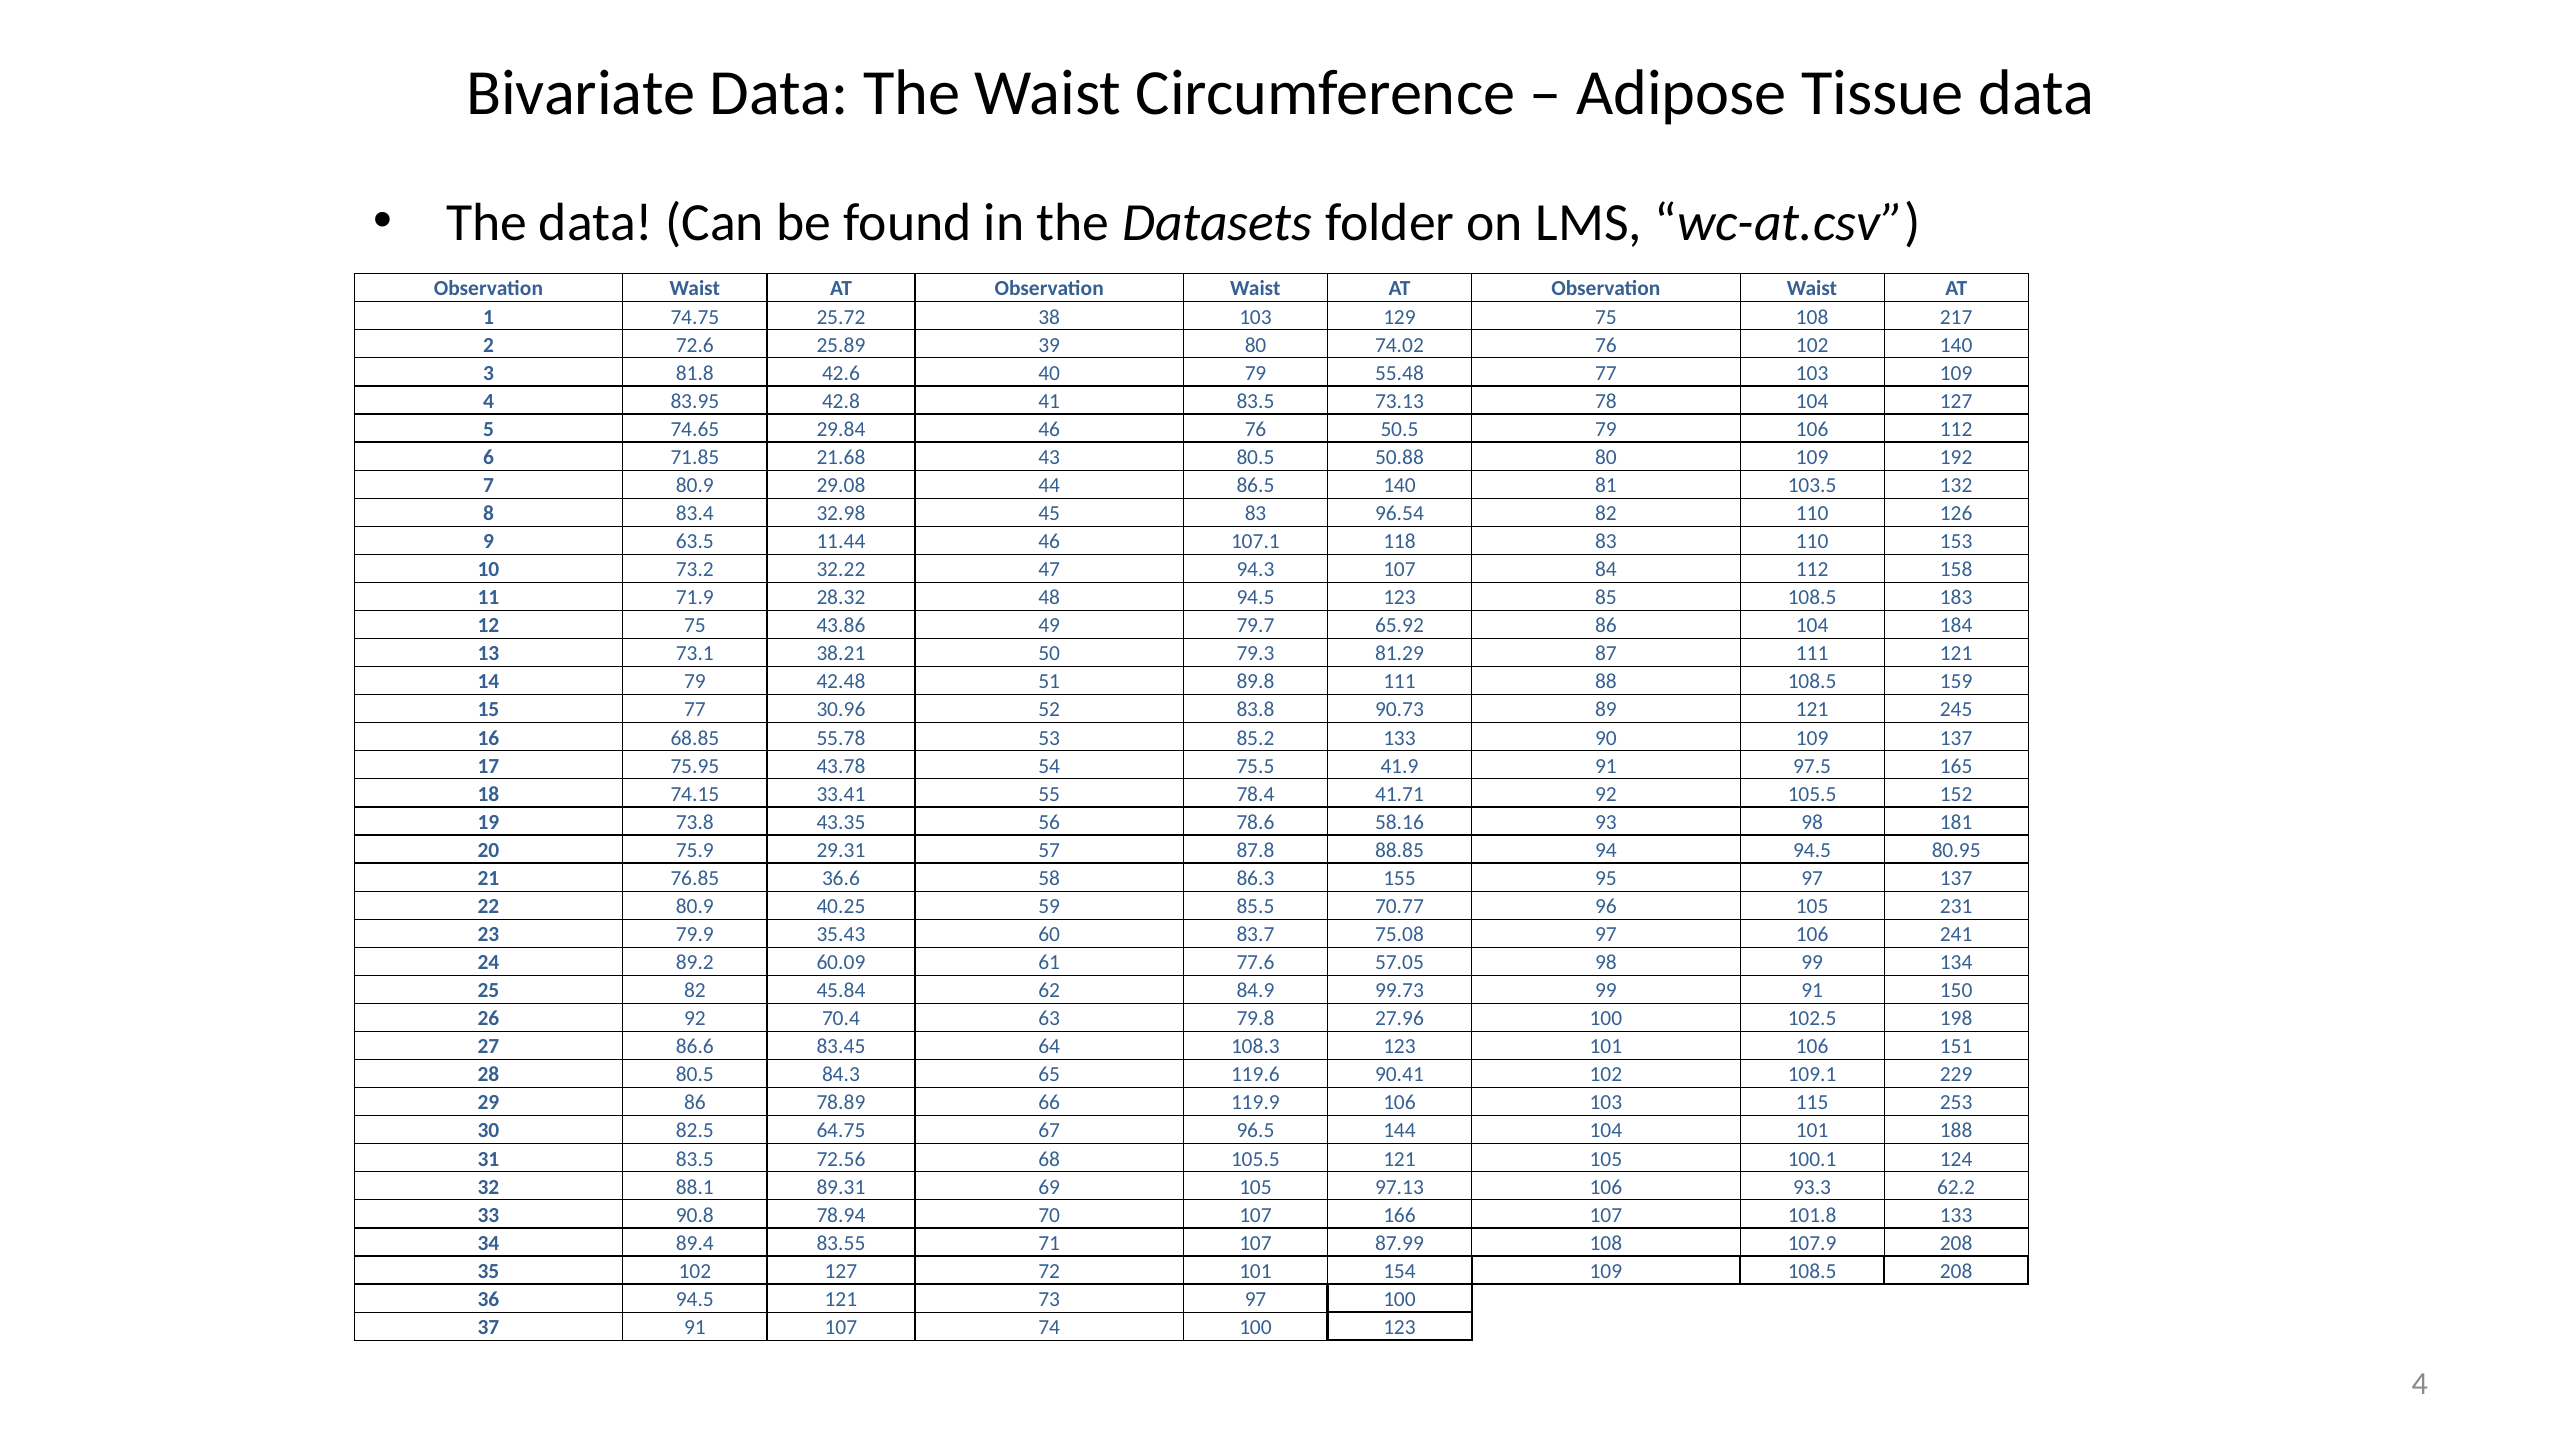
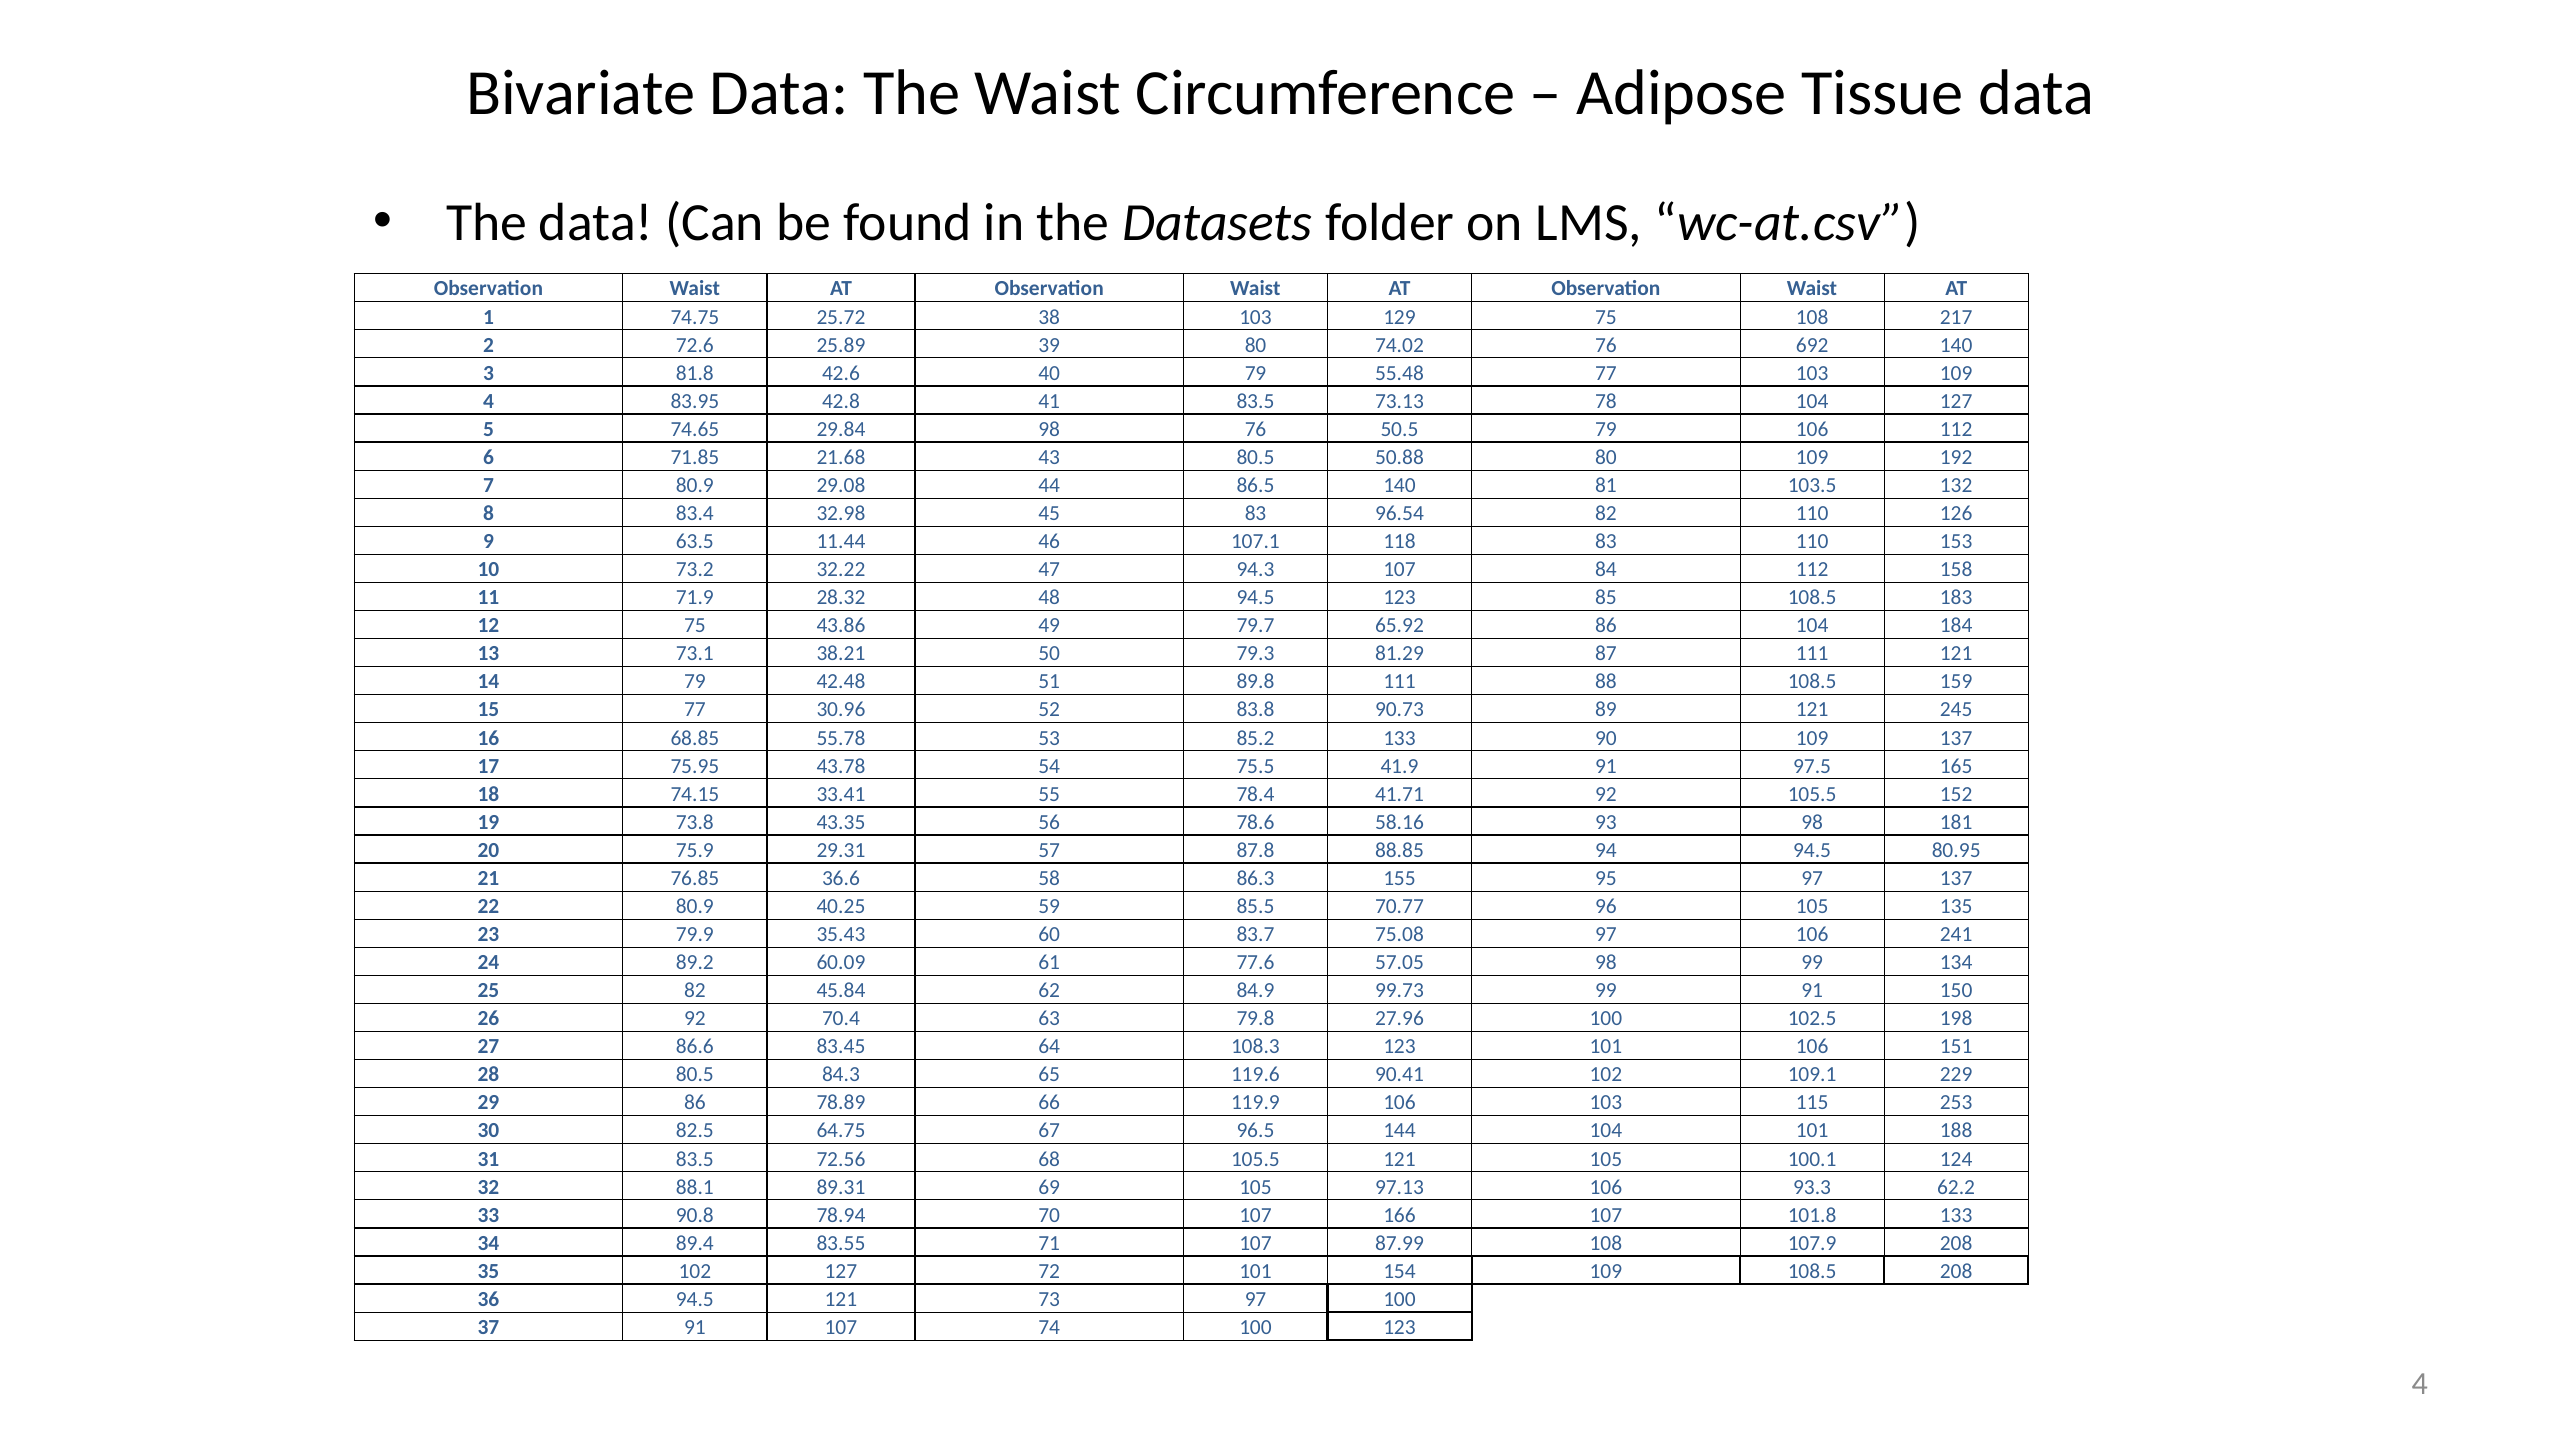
76 102: 102 -> 692
29.84 46: 46 -> 98
231: 231 -> 135
